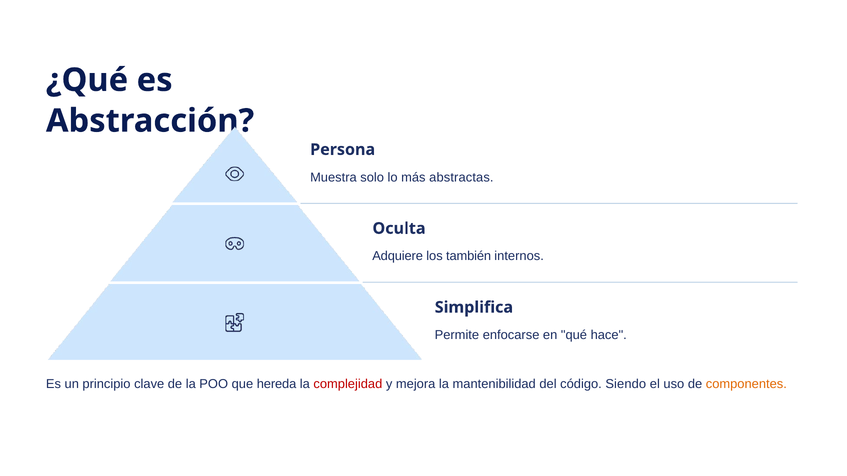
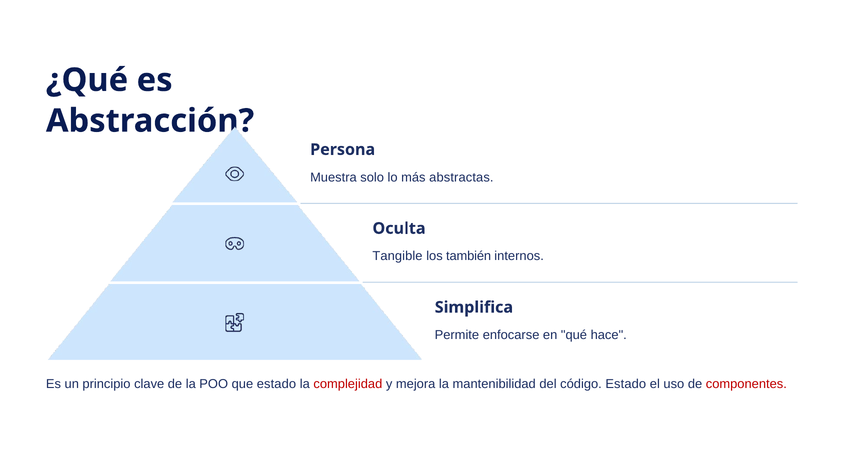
Adquiere: Adquiere -> Tangible
que hereda: hereda -> estado
código Siendo: Siendo -> Estado
componentes colour: orange -> red
